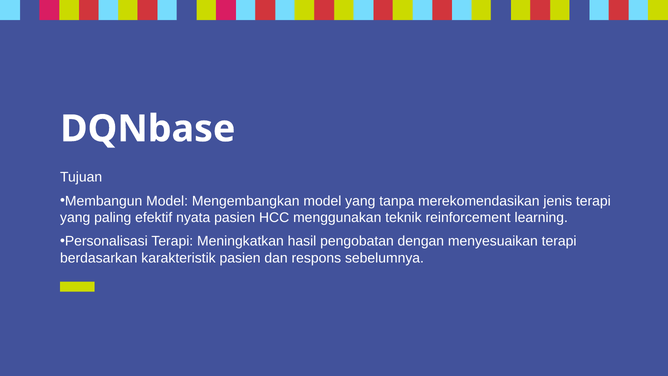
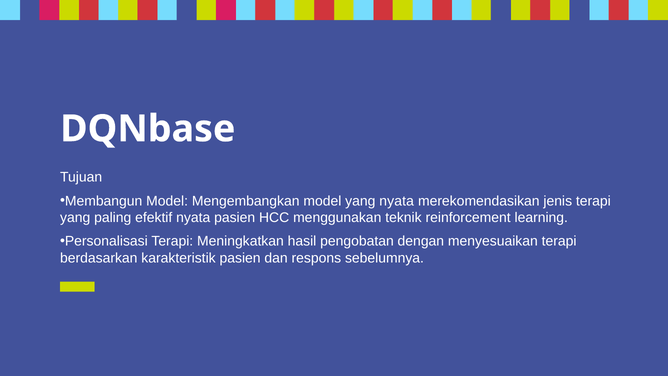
yang tanpa: tanpa -> nyata
